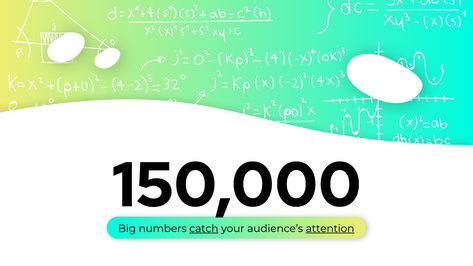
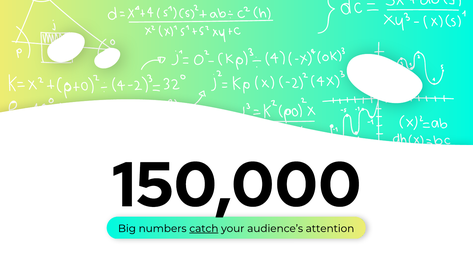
attention underline: present -> none
